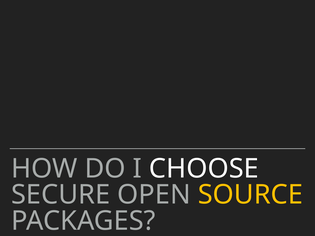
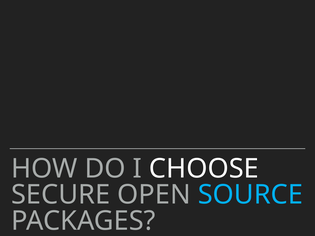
SOURCE colour: yellow -> light blue
